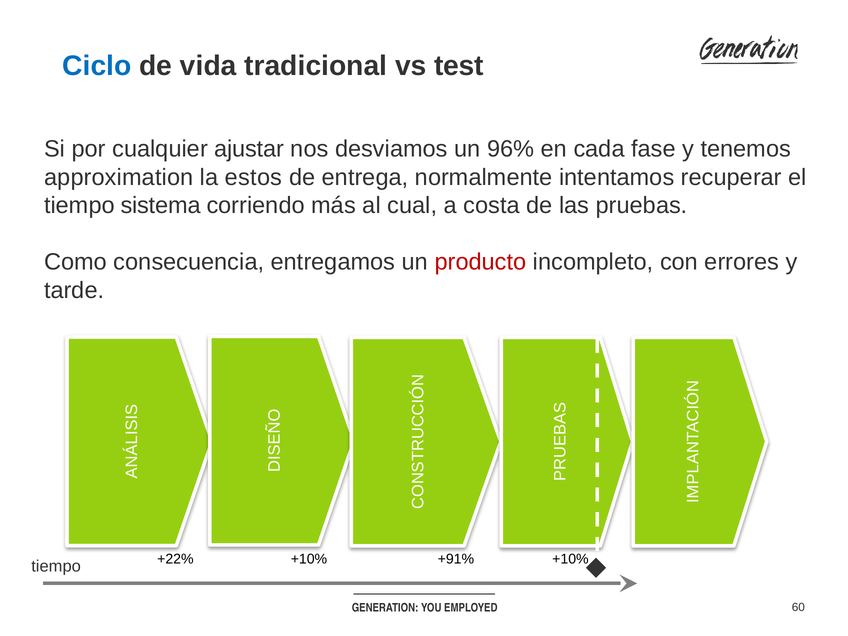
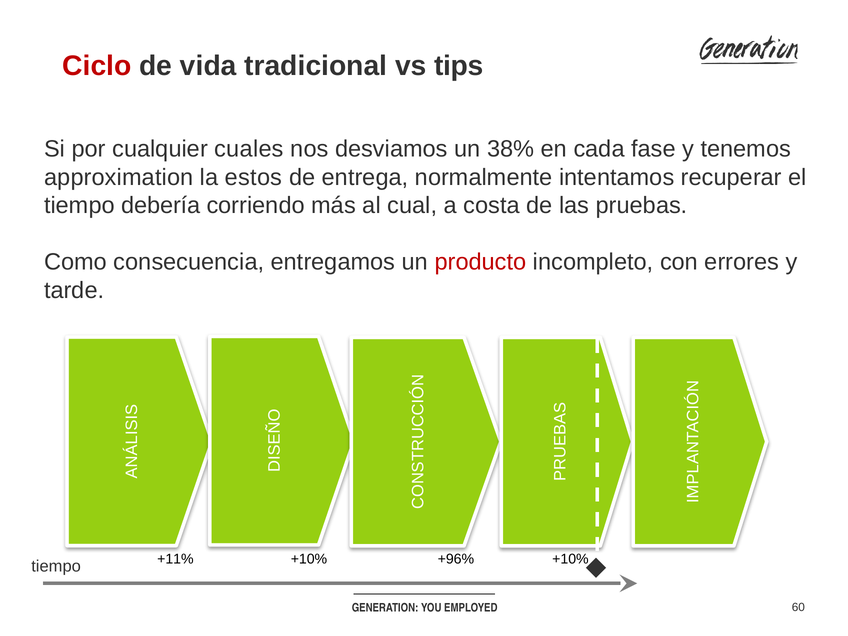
Ciclo colour: blue -> red
test: test -> tips
ajustar: ajustar -> cuales
96%: 96% -> 38%
sistema: sistema -> debería
+22%: +22% -> +11%
+91%: +91% -> +96%
